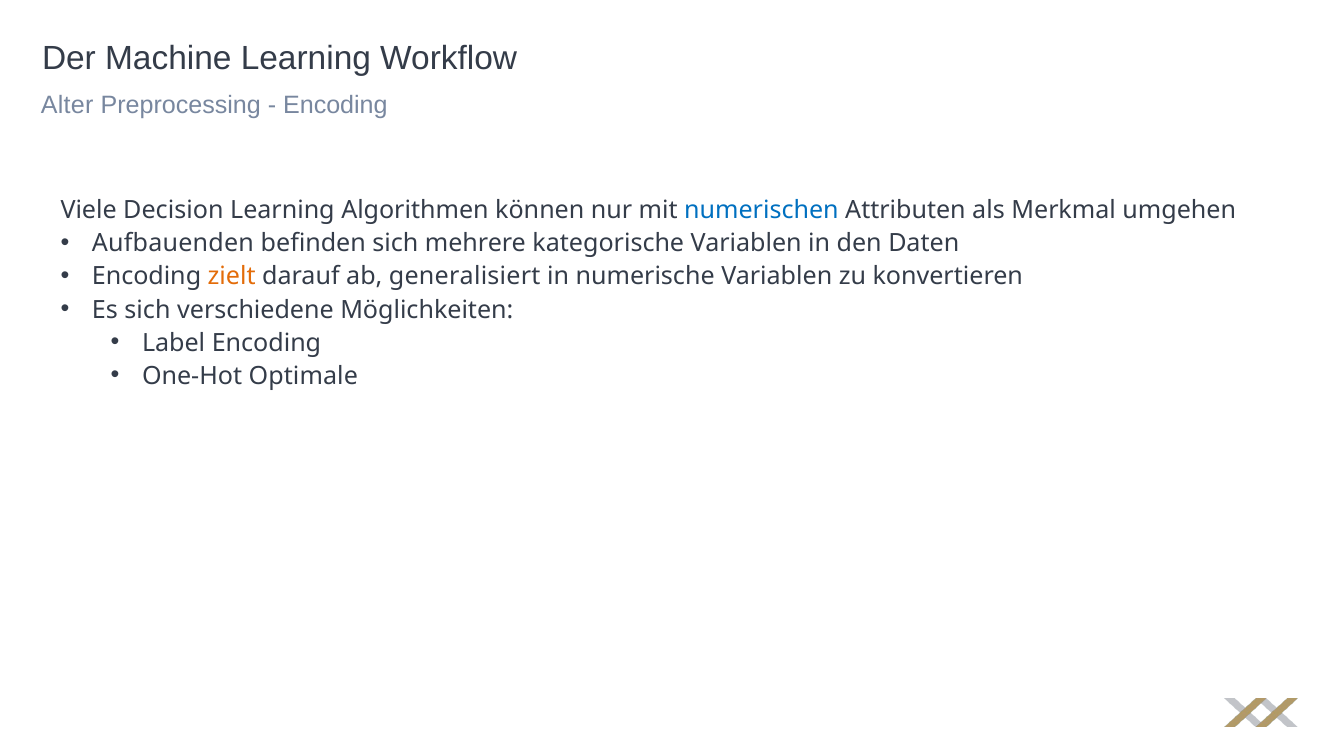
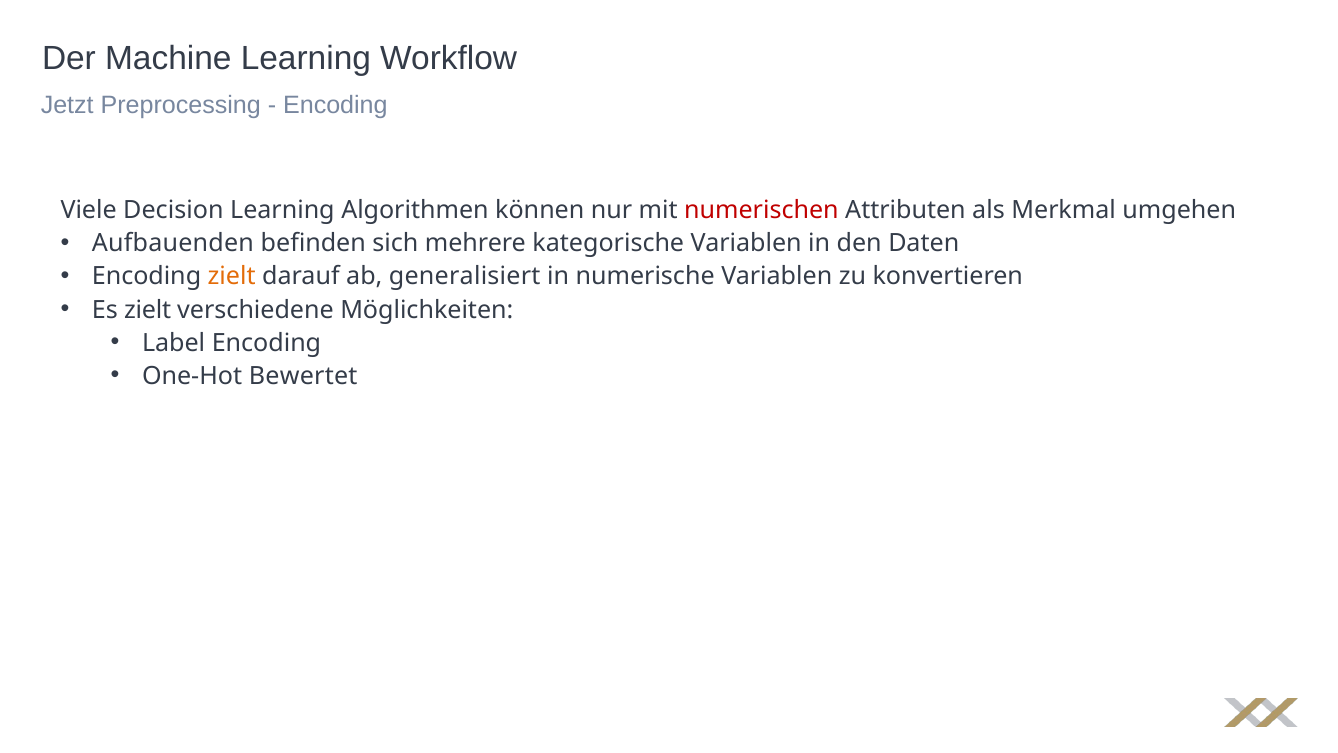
Alter: Alter -> Jetzt
numerischen colour: blue -> red
Es sich: sich -> zielt
Optimale: Optimale -> Bewertet
